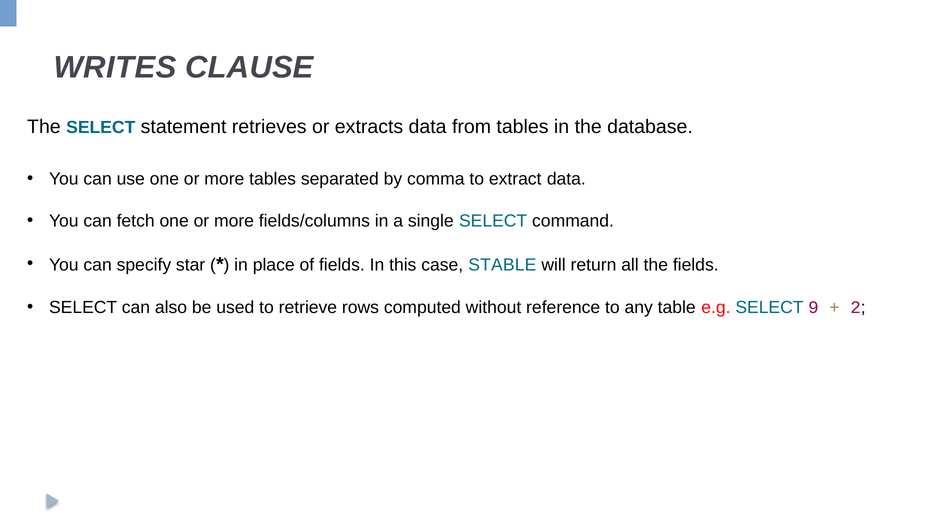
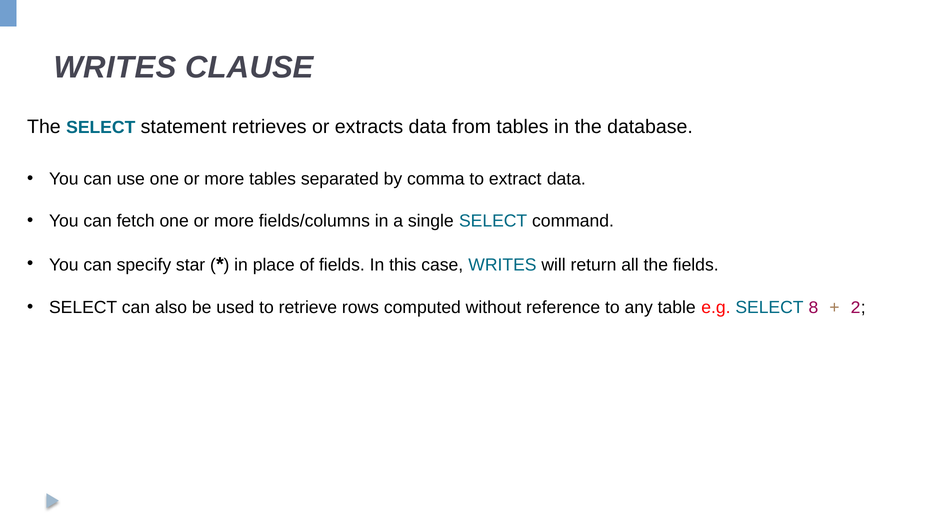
case STABLE: STABLE -> WRITES
9: 9 -> 8
